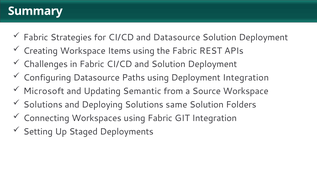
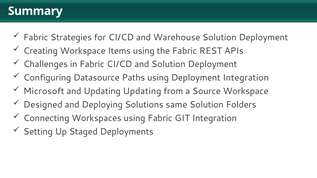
and Datasource: Datasource -> Warehouse
Updating Semantic: Semantic -> Updating
Solutions at (43, 105): Solutions -> Designed
